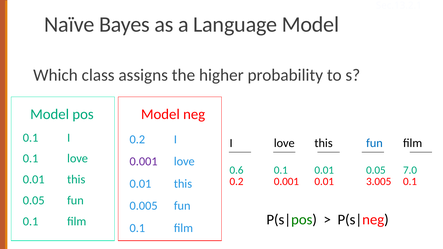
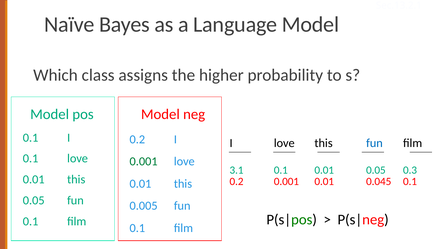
0.001 at (144, 162) colour: purple -> green
0.6: 0.6 -> 3.1
7.0: 7.0 -> 0.3
3.005: 3.005 -> 0.045
